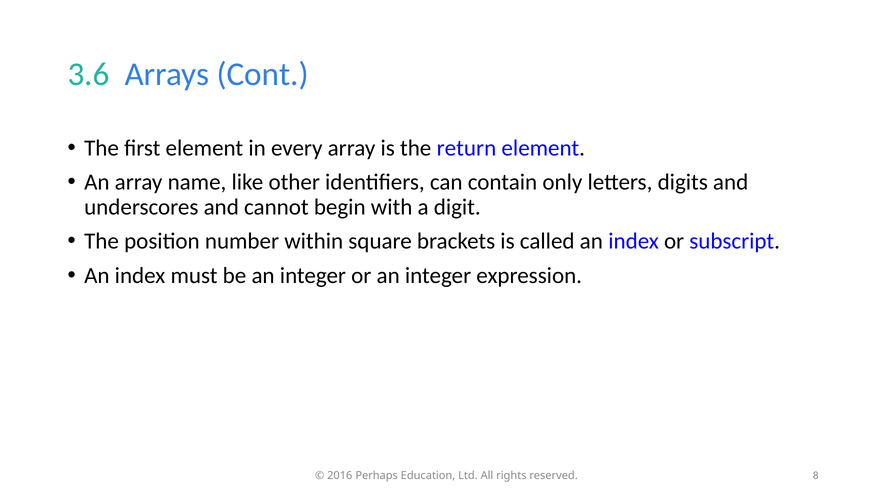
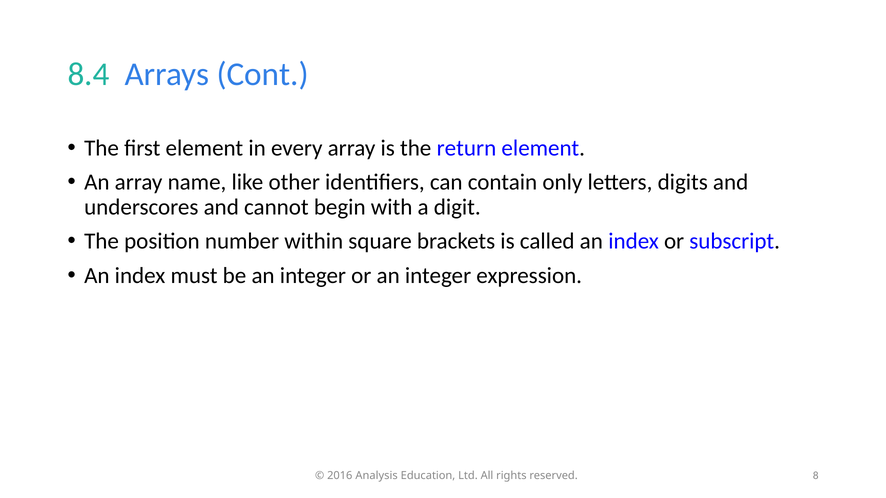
3.6: 3.6 -> 8.4
Perhaps: Perhaps -> Analysis
